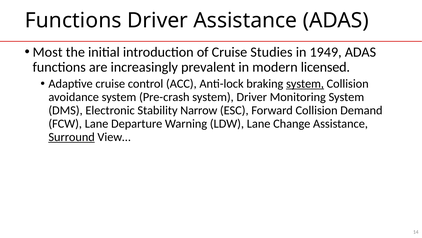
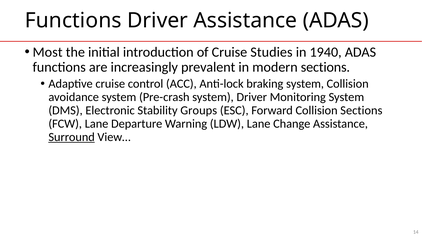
1949: 1949 -> 1940
modern licensed: licensed -> sections
system at (305, 84) underline: present -> none
Narrow: Narrow -> Groups
Collision Demand: Demand -> Sections
